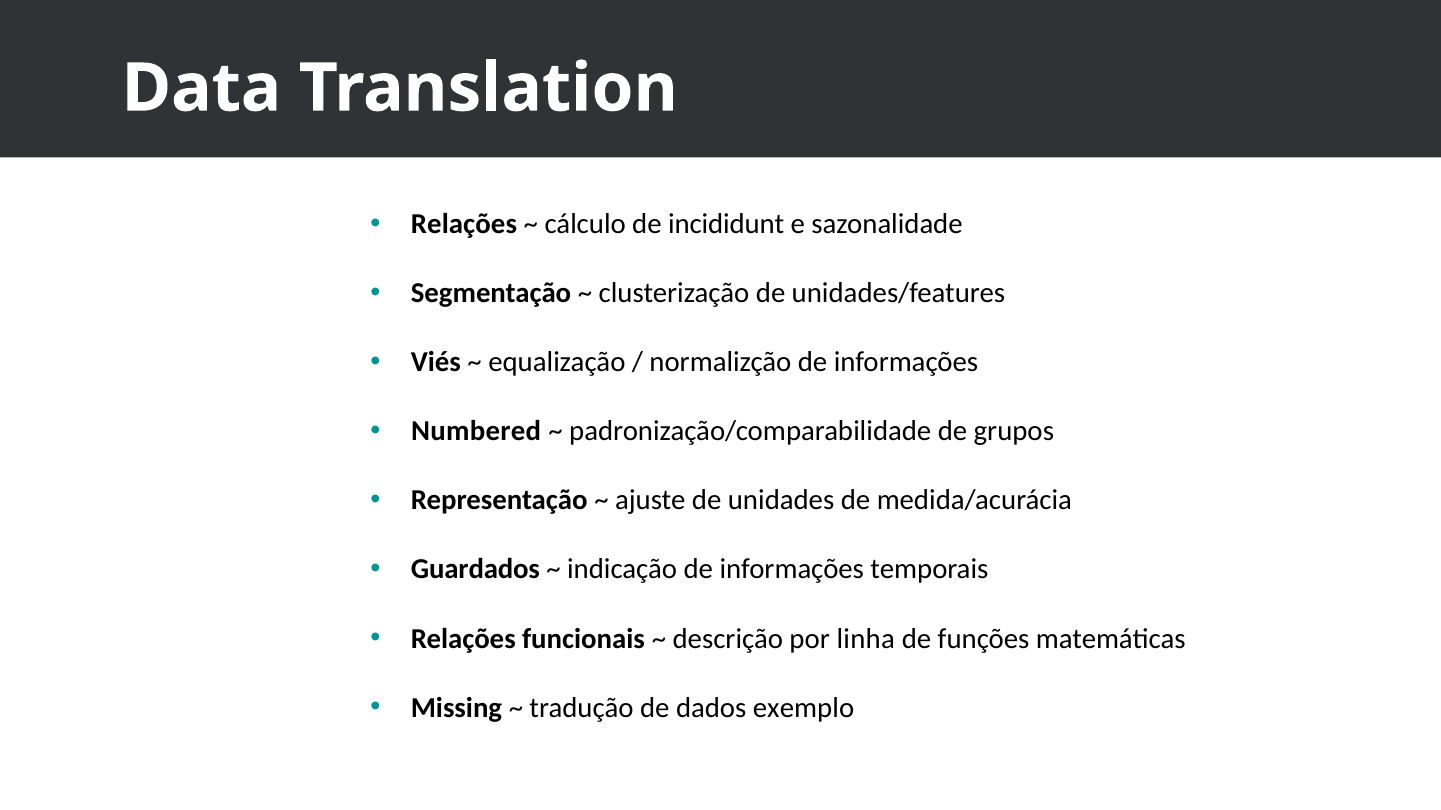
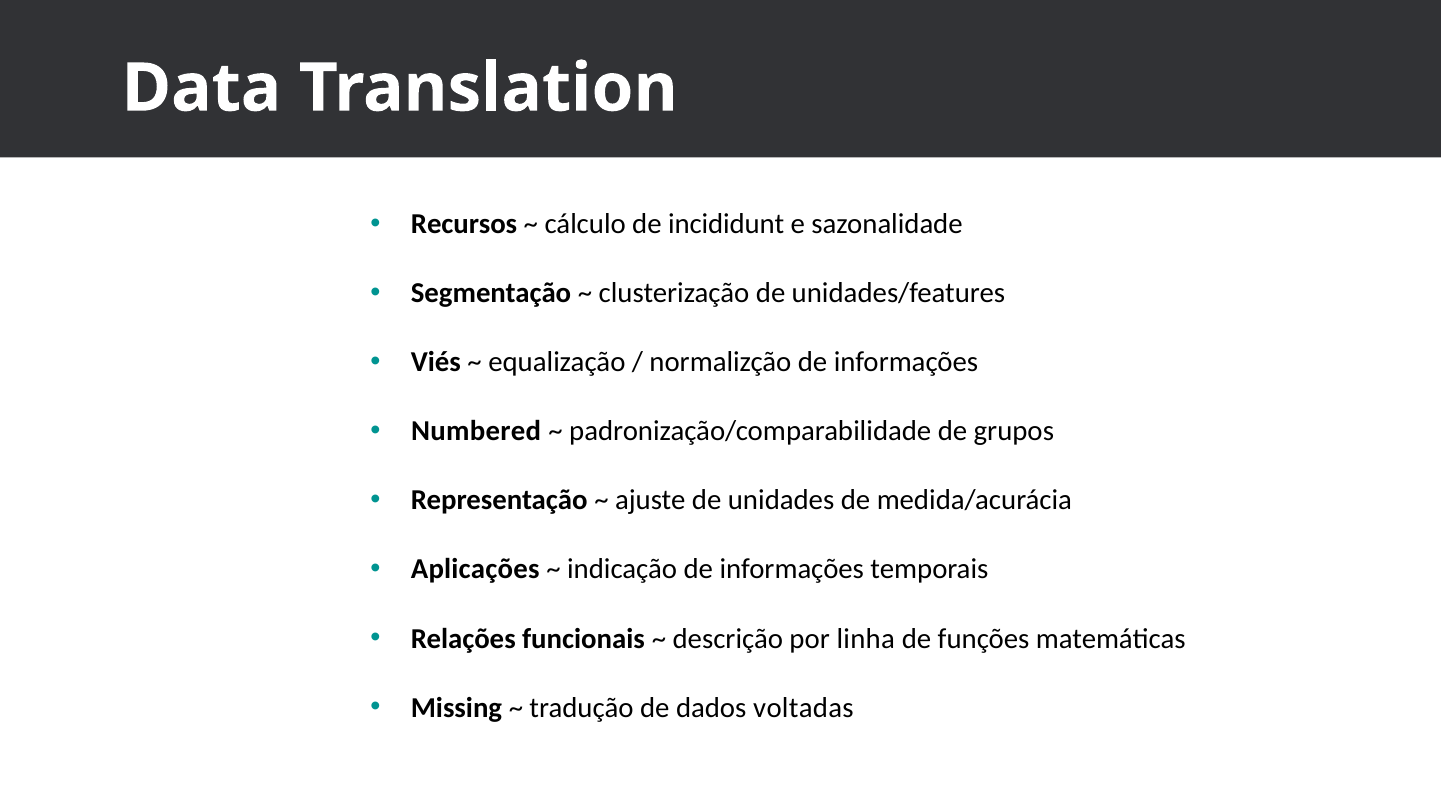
Relações at (464, 224): Relações -> Recursos
Guardados: Guardados -> Aplicações
exemplo: exemplo -> voltadas
